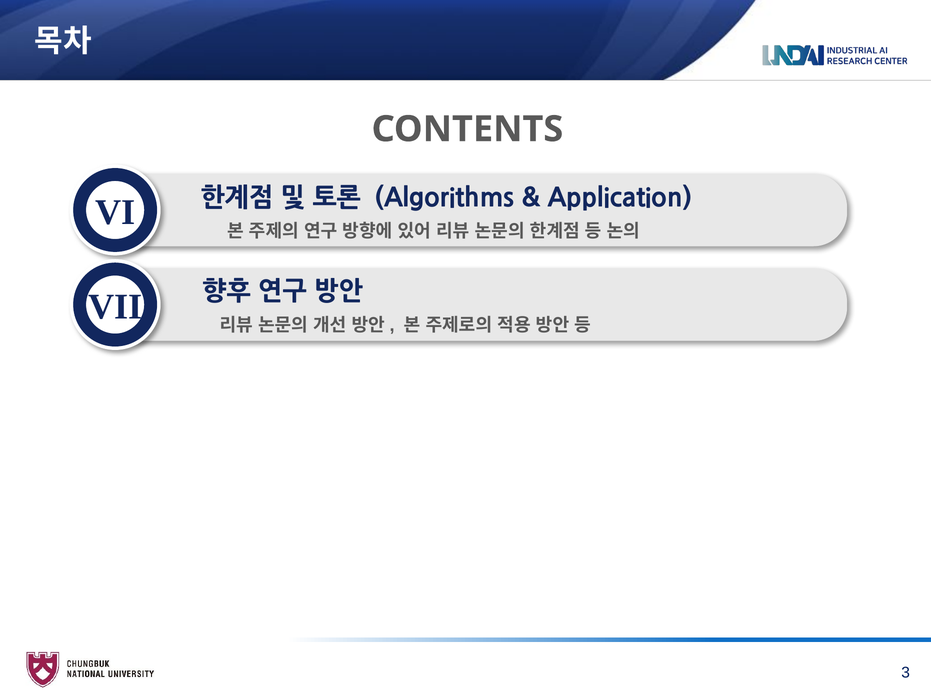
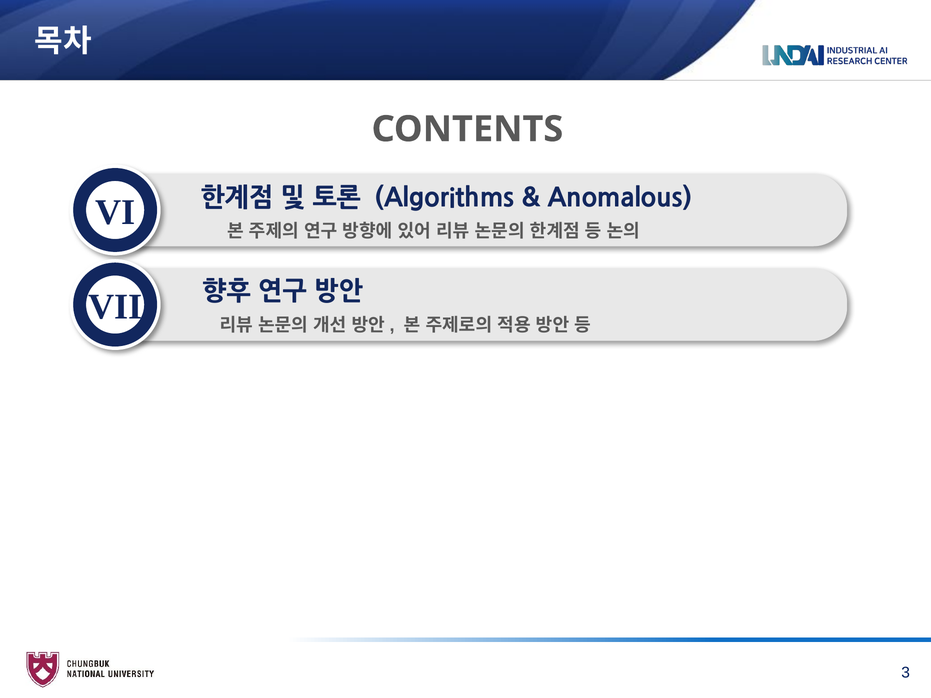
Application: Application -> Anomalous
